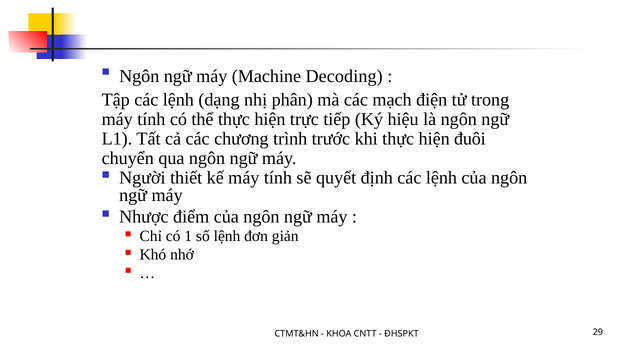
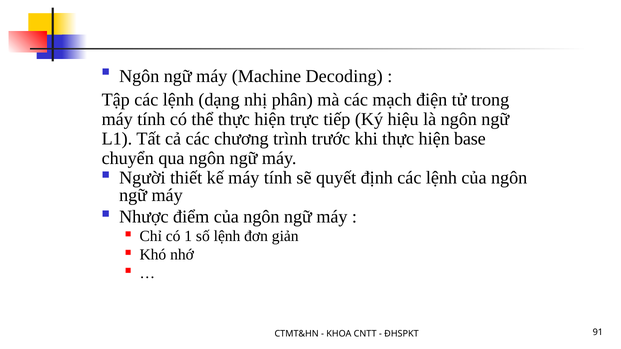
đuôi: đuôi -> base
29: 29 -> 91
